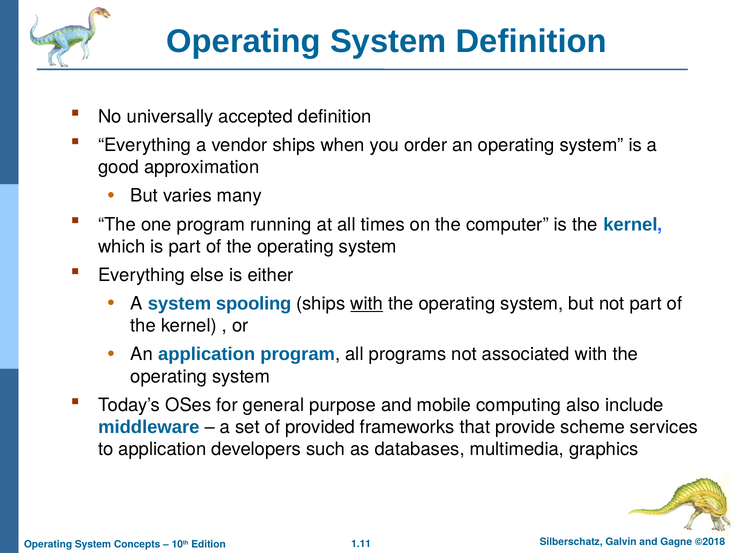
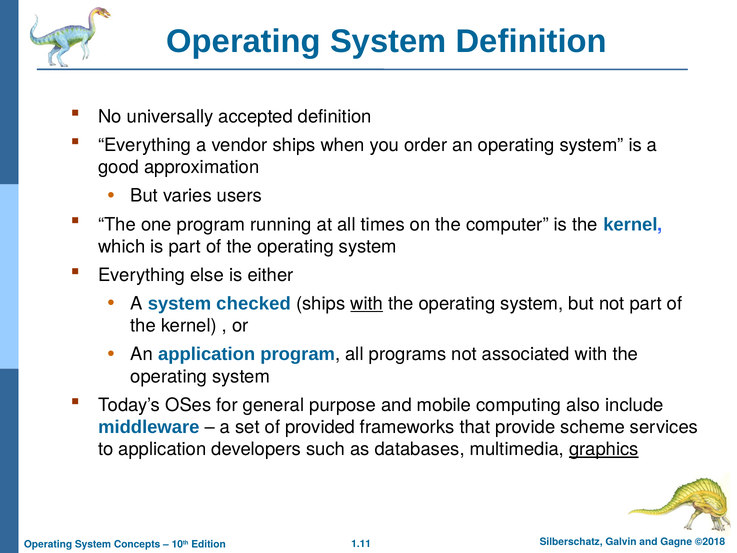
many: many -> users
spooling: spooling -> checked
graphics underline: none -> present
